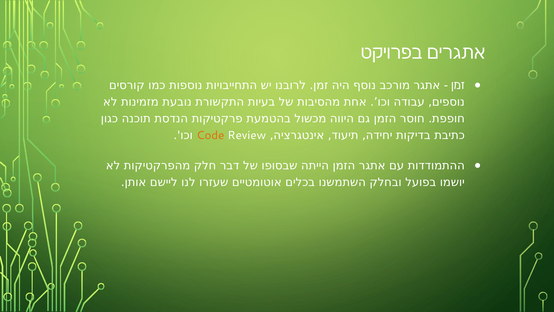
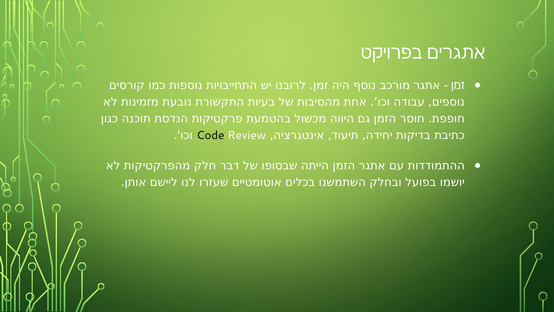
Code colour: orange -> black
